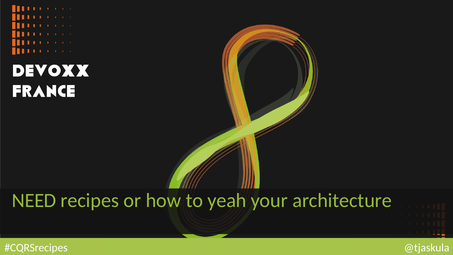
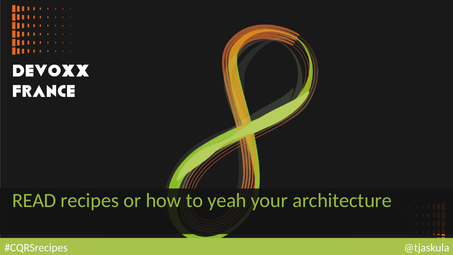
NEED: NEED -> READ
